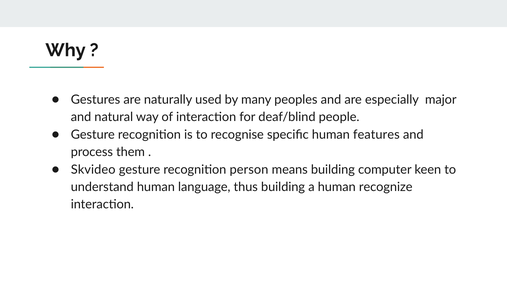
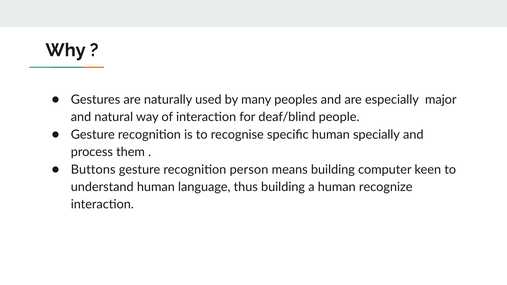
features: features -> specially
Skvideo: Skvideo -> Buttons
